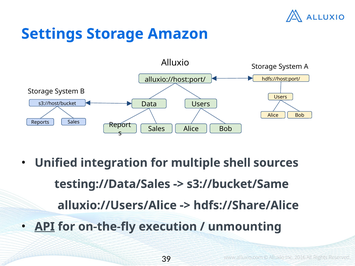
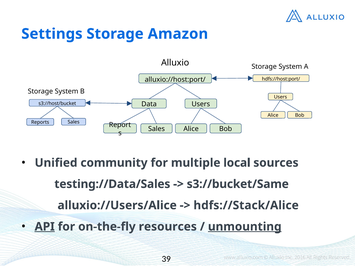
integration: integration -> community
shell: shell -> local
hdfs://Share/Alice: hdfs://Share/Alice -> hdfs://Stack/Alice
execution: execution -> resources
unmounting underline: none -> present
